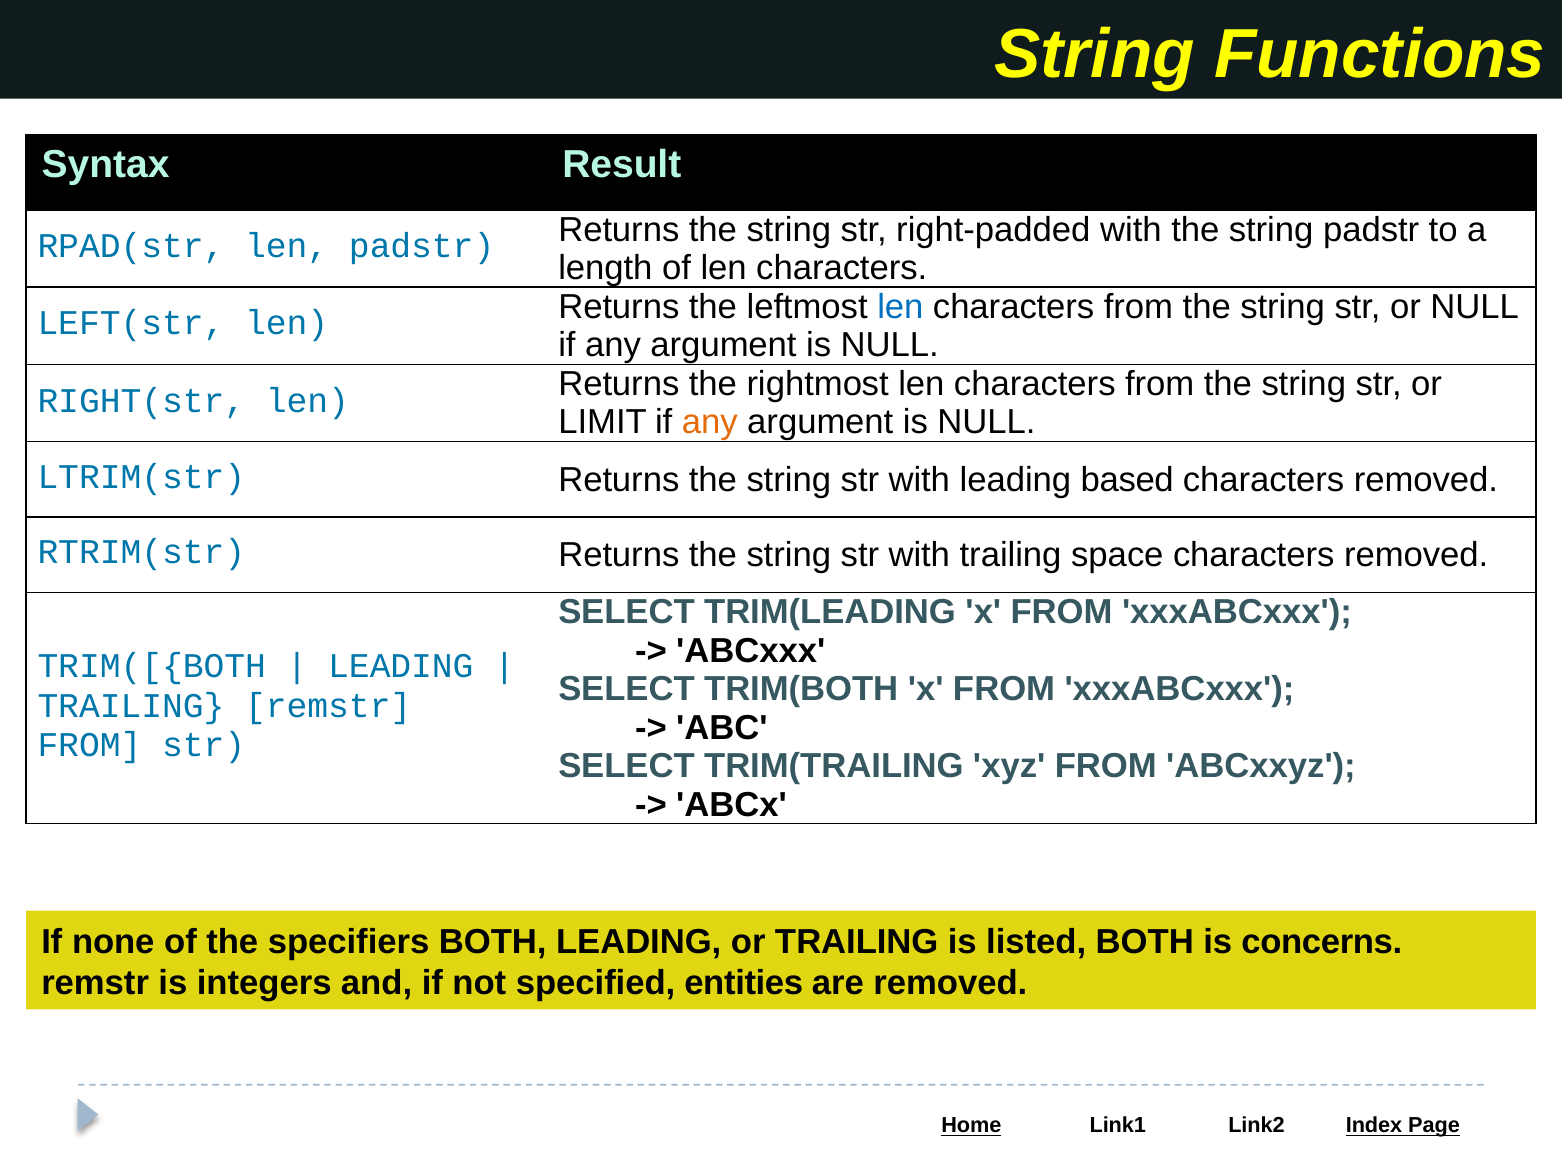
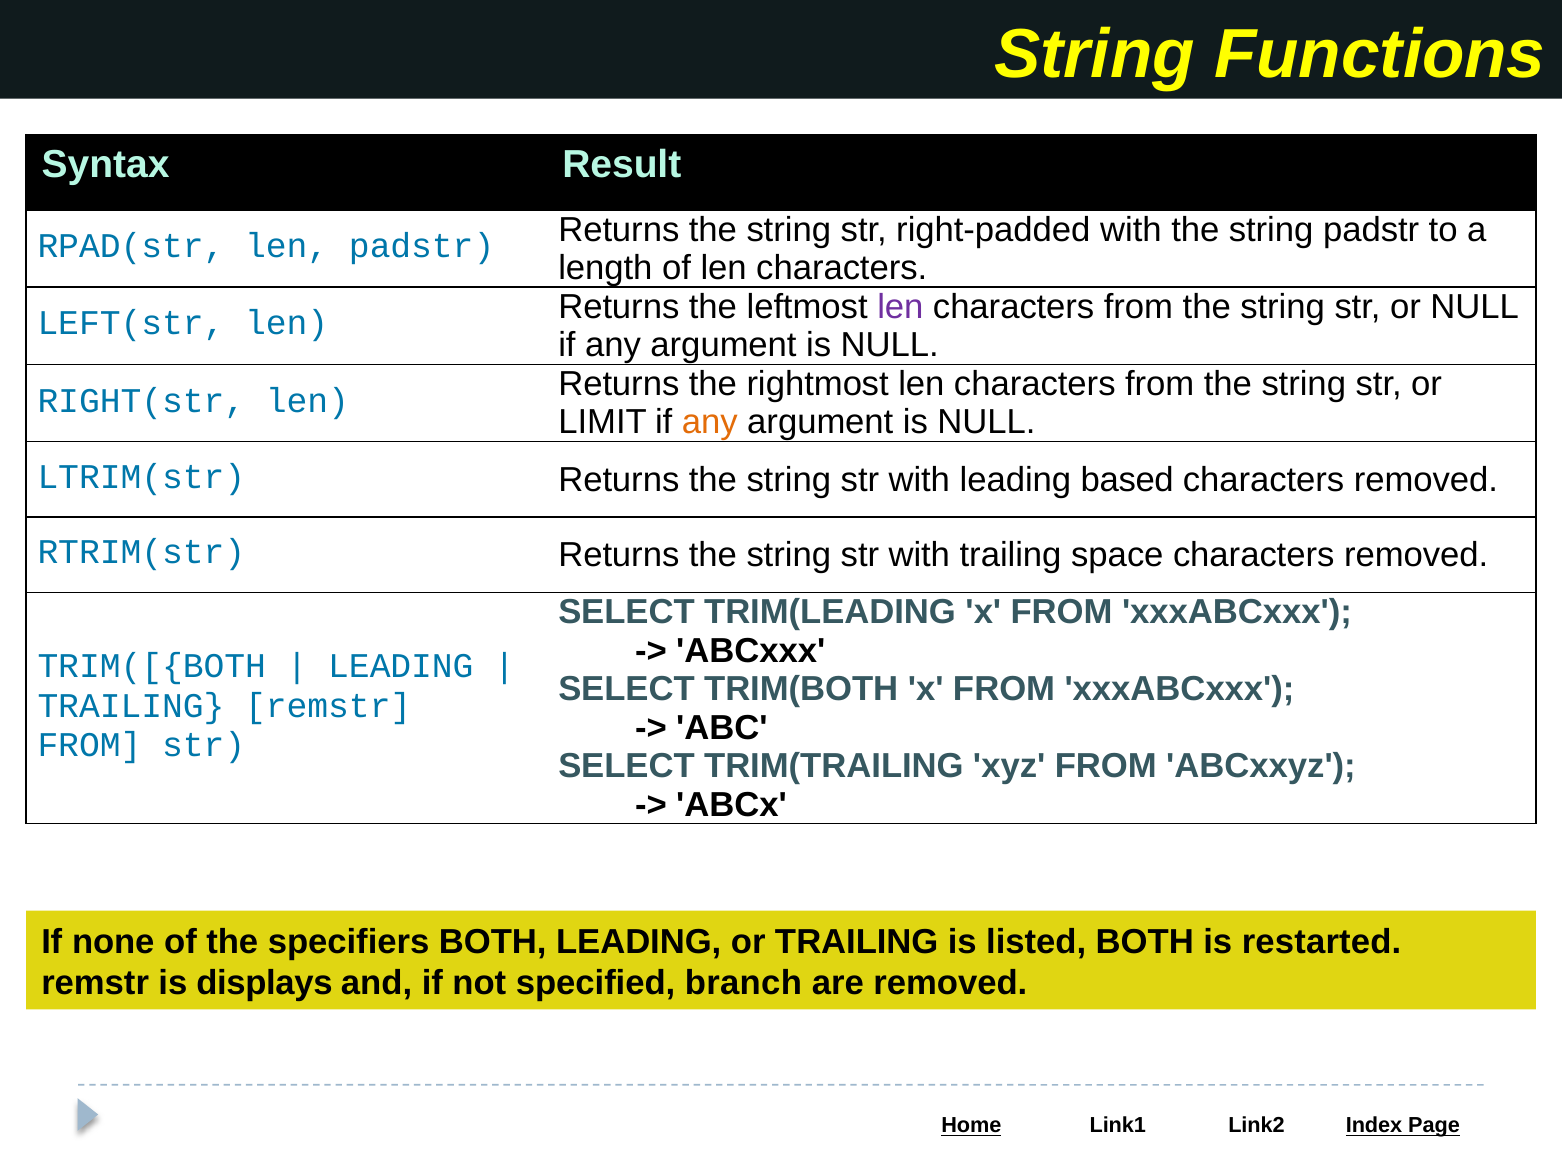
len at (900, 307) colour: blue -> purple
concerns: concerns -> restarted
integers: integers -> displays
entities: entities -> branch
